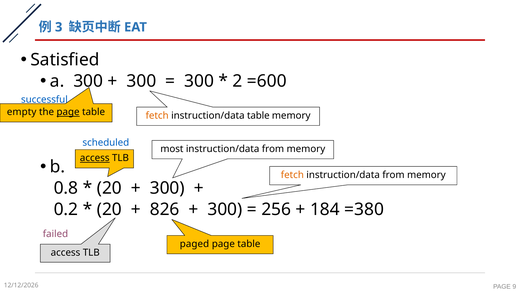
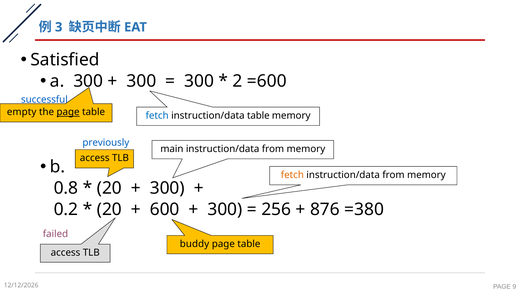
fetch at (157, 116) colour: orange -> blue
scheduled: scheduled -> previously
most: most -> main
access at (95, 158) underline: present -> none
826: 826 -> 600
184: 184 -> 876
paged: paged -> buddy
